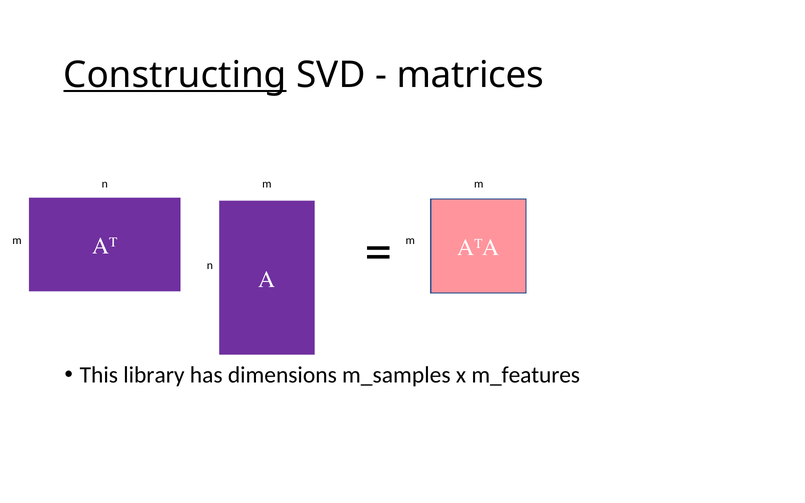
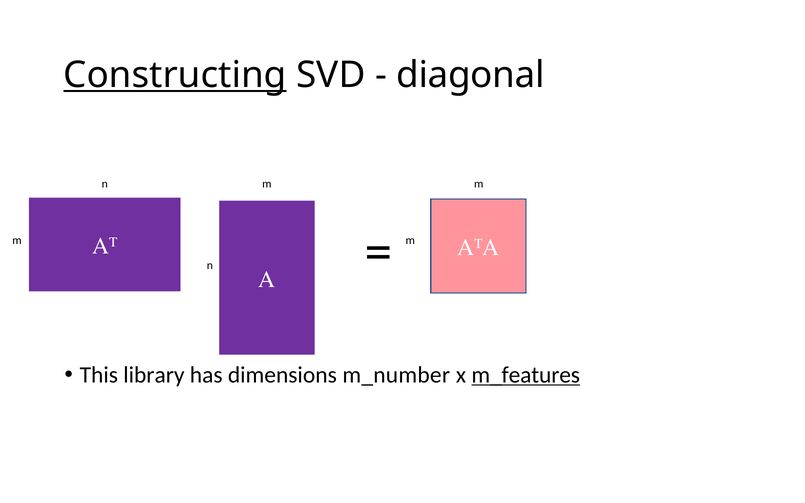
matrices: matrices -> diagonal
m_samples: m_samples -> m_number
m_features underline: none -> present
